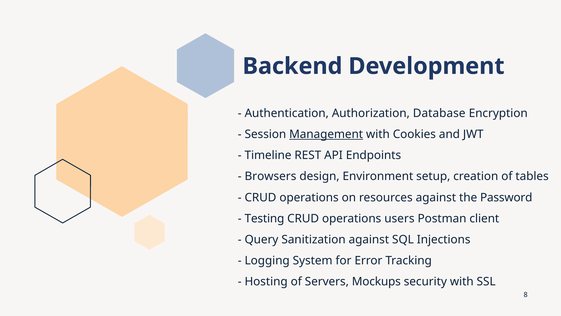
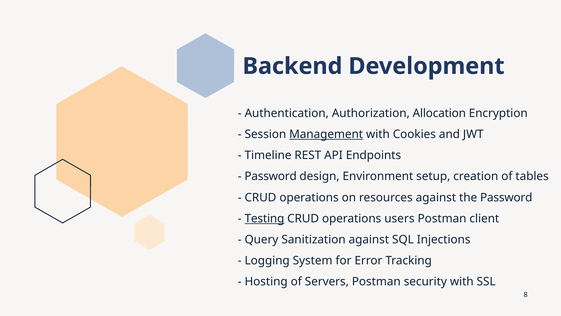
Database: Database -> Allocation
Browsers at (271, 176): Browsers -> Password
Testing underline: none -> present
Servers Mockups: Mockups -> Postman
